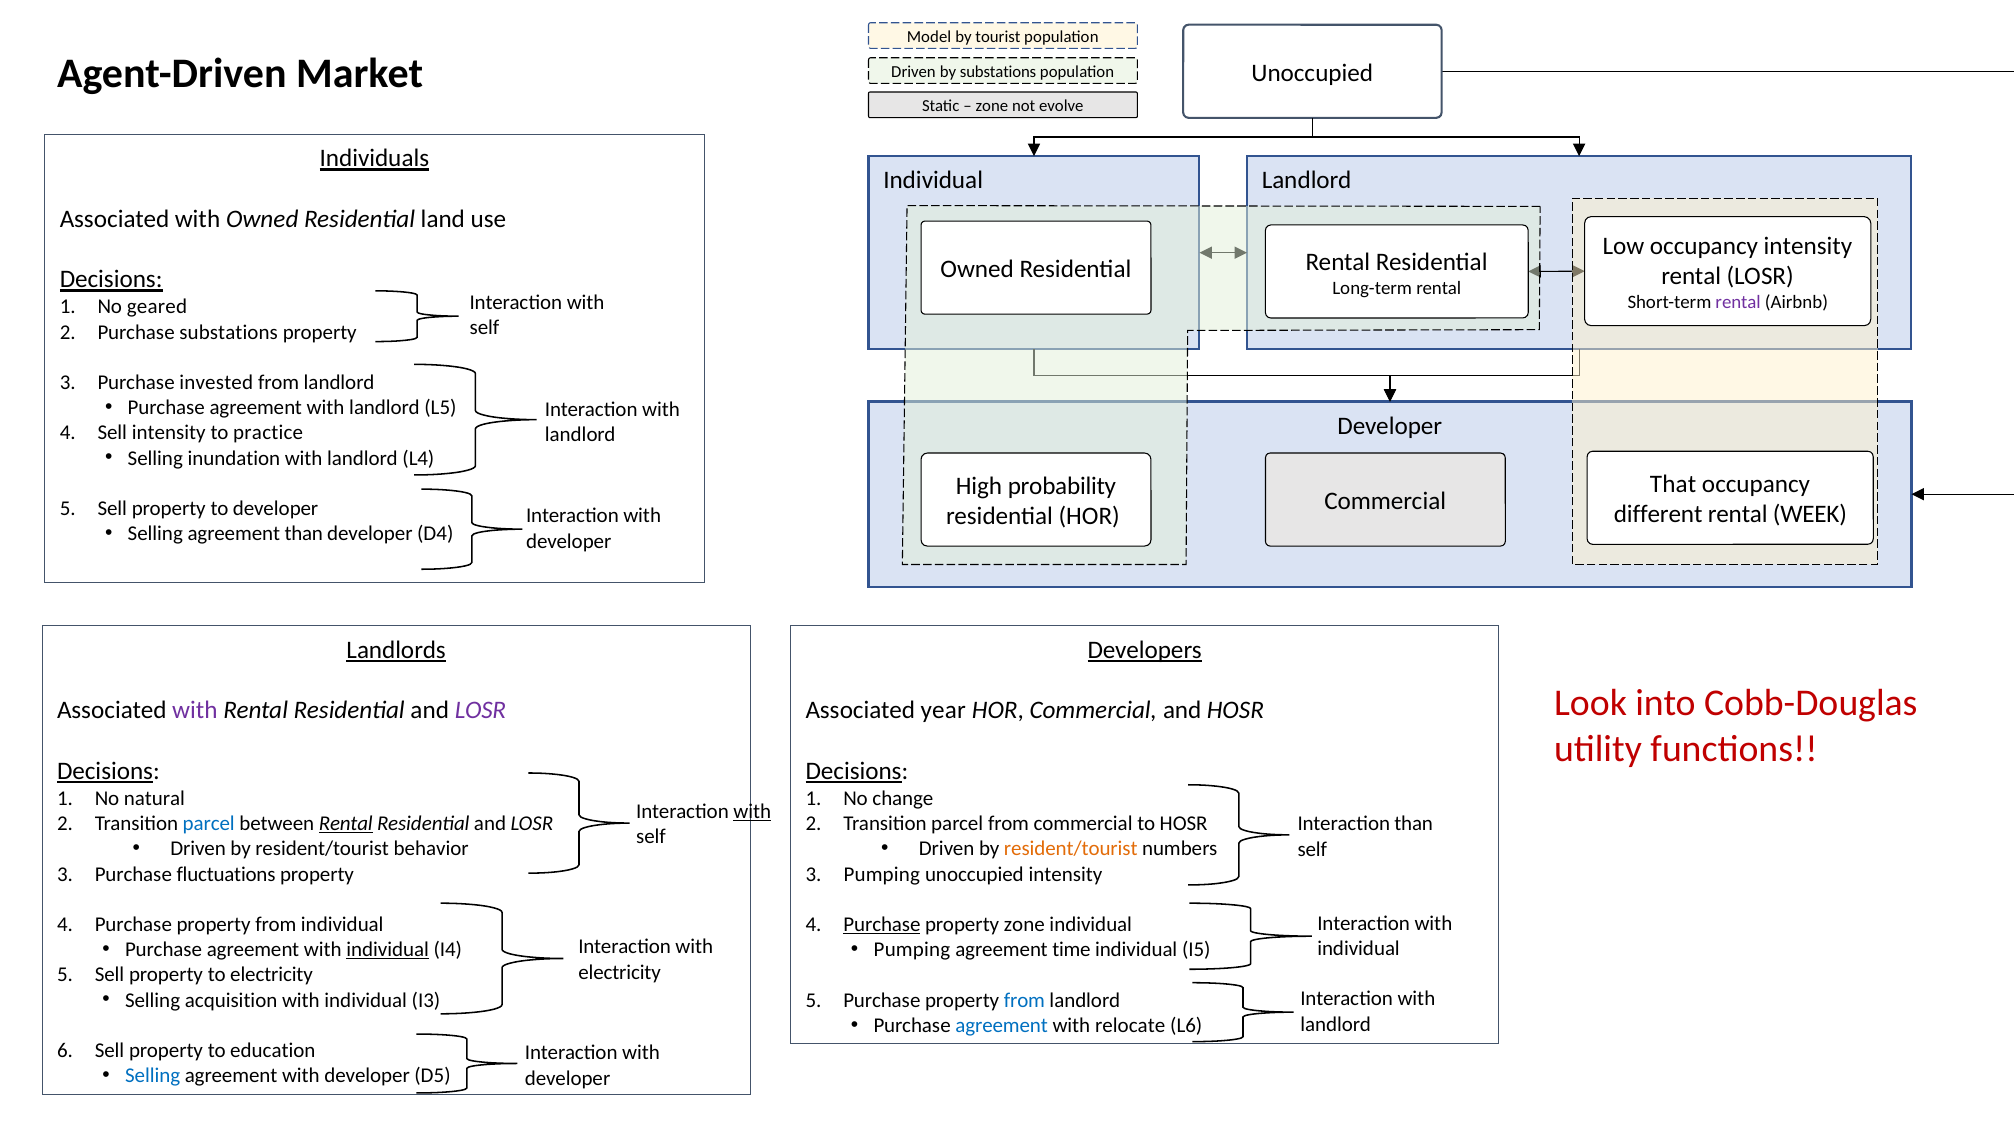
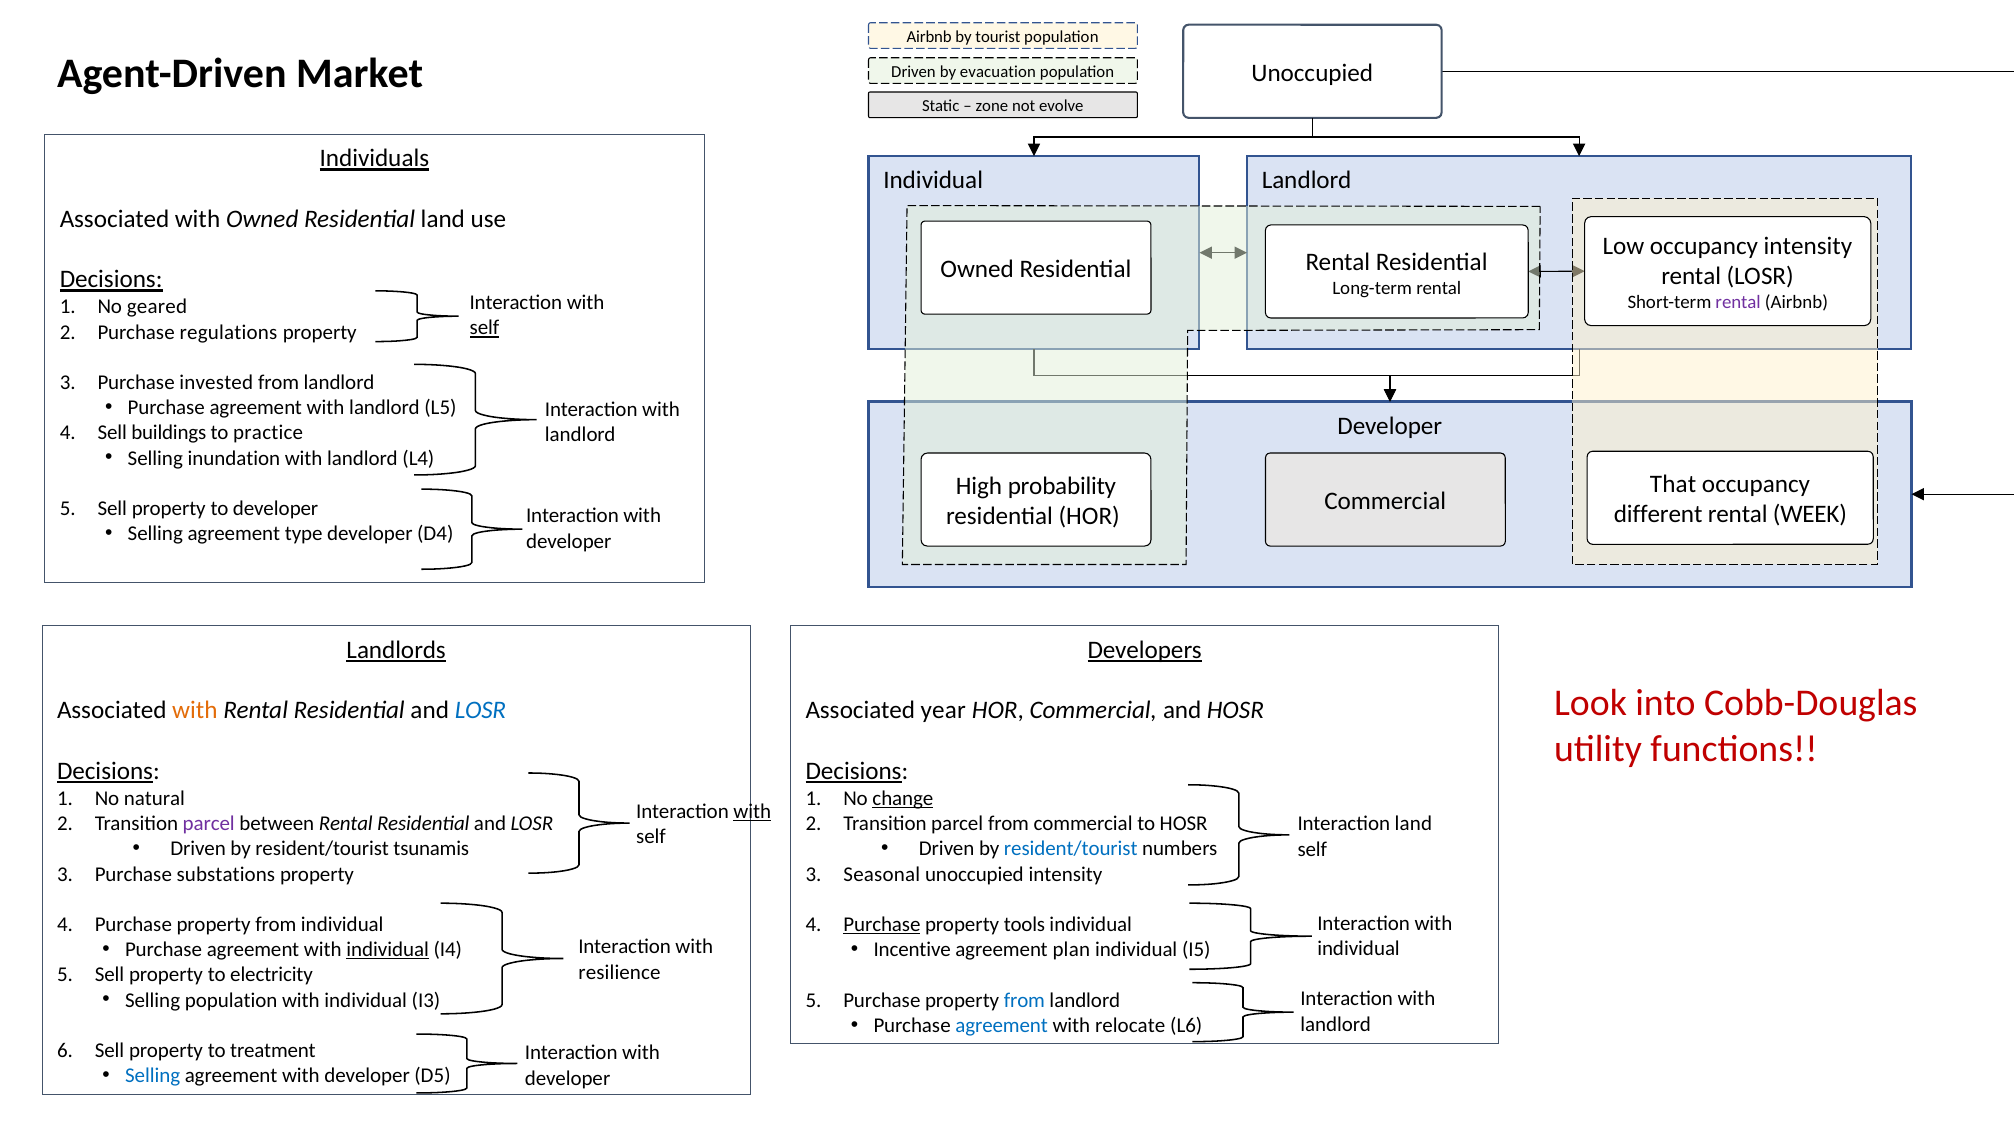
Model at (929, 37): Model -> Airbnb
by substations: substations -> evacuation
self at (484, 328) underline: none -> present
Purchase substations: substations -> regulations
Sell intensity: intensity -> buildings
agreement than: than -> type
with at (195, 710) colour: purple -> orange
LOSR at (480, 710) colour: purple -> blue
change underline: none -> present
parcel at (209, 824) colour: blue -> purple
Rental at (346, 824) underline: present -> none
Interaction than: than -> land
behavior: behavior -> tsunamis
resident/tourist at (1071, 849) colour: orange -> blue
fluctuations: fluctuations -> substations
Pumping at (882, 874): Pumping -> Seasonal
property zone: zone -> tools
Pumping at (912, 950): Pumping -> Incentive
time: time -> plan
electricity at (620, 972): electricity -> resilience
Selling acquisition: acquisition -> population
education: education -> treatment
